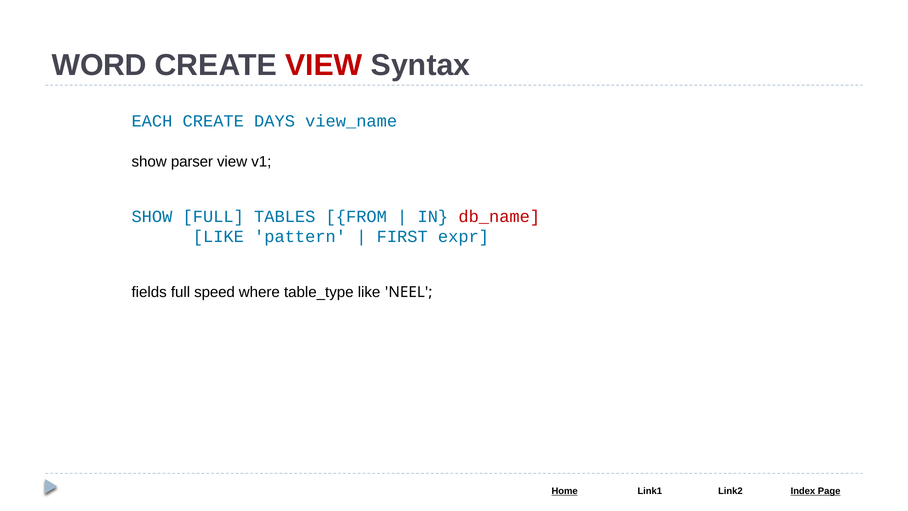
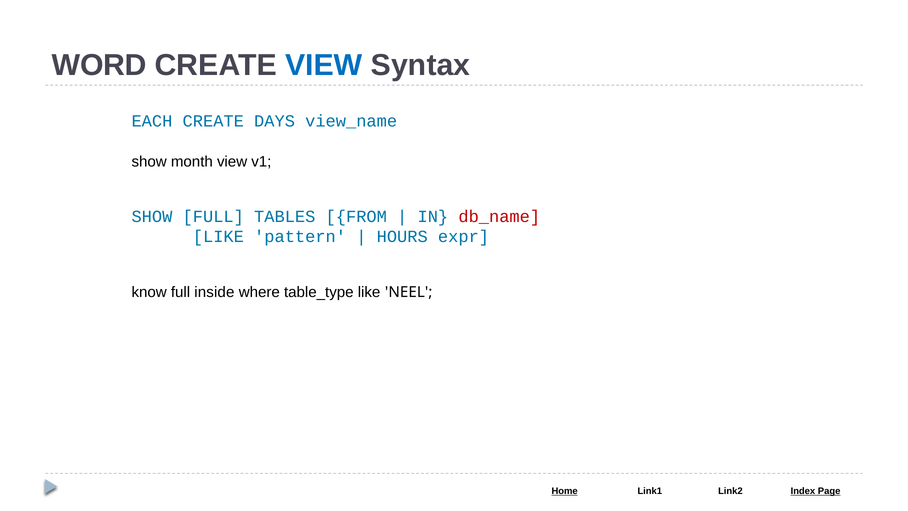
VIEW at (324, 65) colour: red -> blue
parser: parser -> month
FIRST: FIRST -> HOURS
fields: fields -> know
speed: speed -> inside
